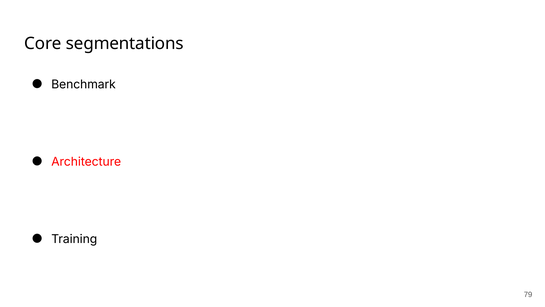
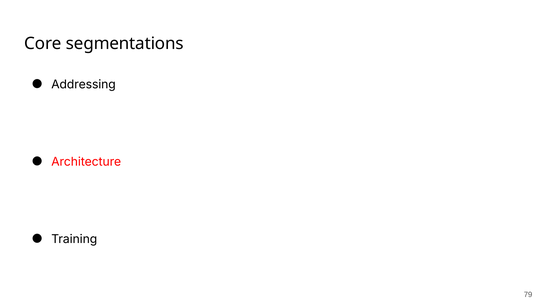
Benchmark: Benchmark -> Addressing
